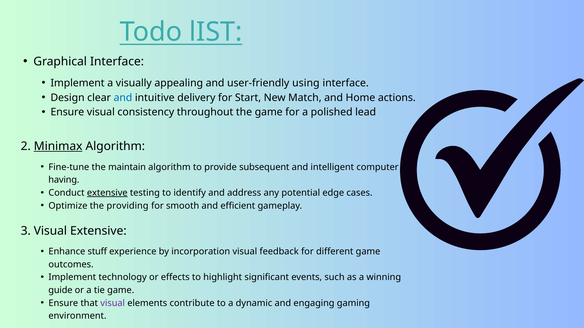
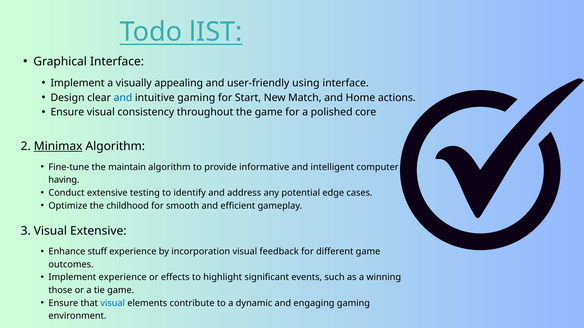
intuitive delivery: delivery -> gaming
lead: lead -> core
subsequent: subsequent -> informative
extensive at (107, 193) underline: present -> none
providing: providing -> childhood
Implement technology: technology -> experience
guide: guide -> those
visual at (113, 303) colour: purple -> blue
